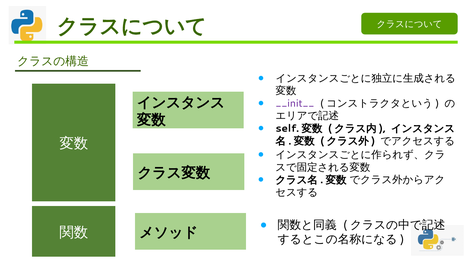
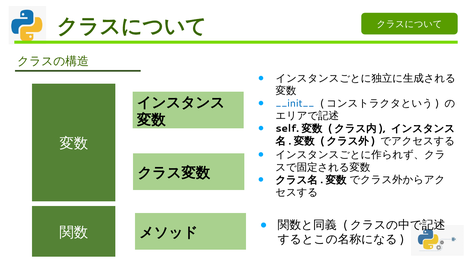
__init__ colour: purple -> blue
